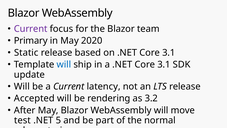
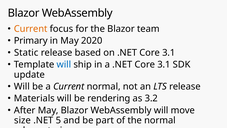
Current at (31, 29) colour: purple -> orange
Current latency: latency -> normal
Accepted: Accepted -> Materials
test: test -> size
